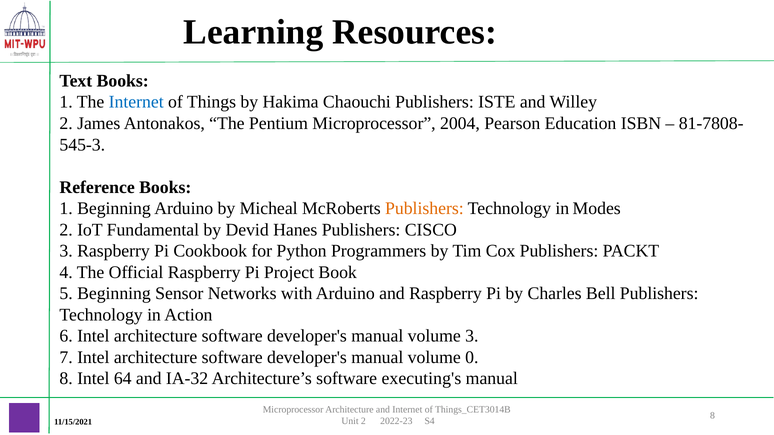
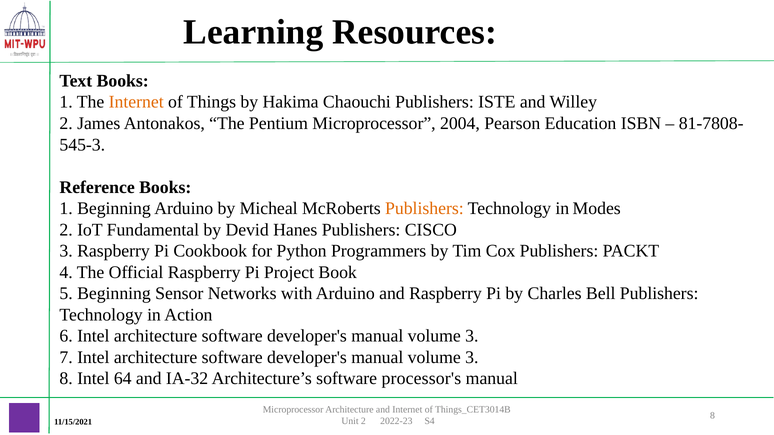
Internet at (136, 102) colour: blue -> orange
0 at (472, 358): 0 -> 3
executing's: executing's -> processor's
